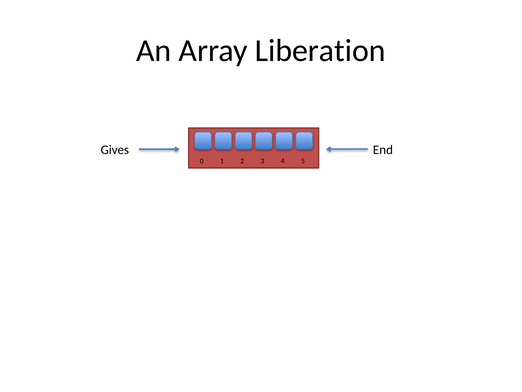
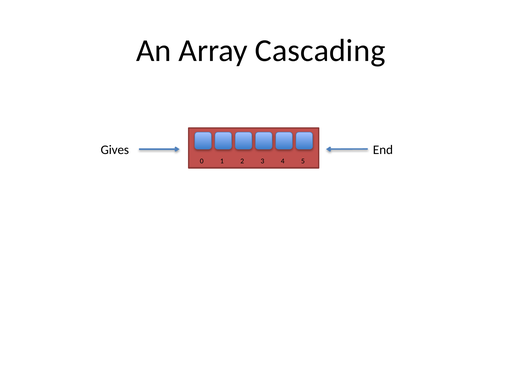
Liberation: Liberation -> Cascading
